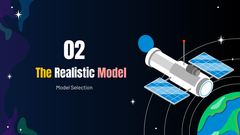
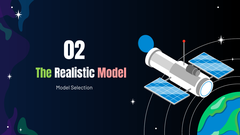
The colour: yellow -> light green
